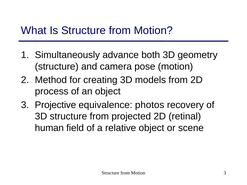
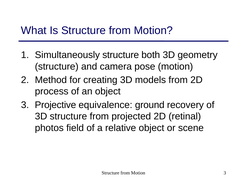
Simultaneously advance: advance -> structure
photos: photos -> ground
human: human -> photos
